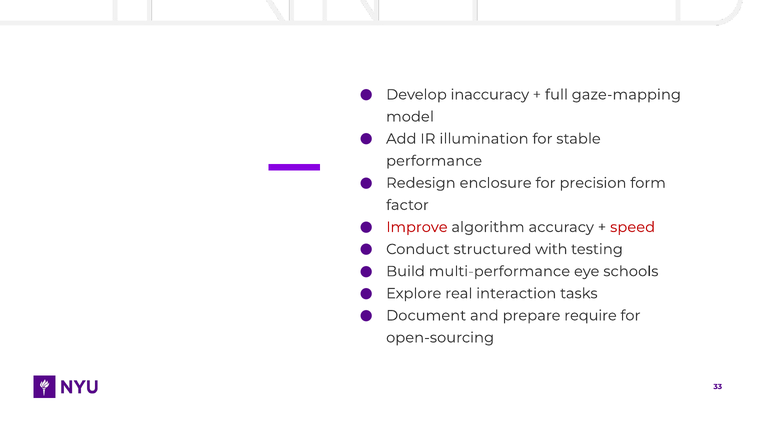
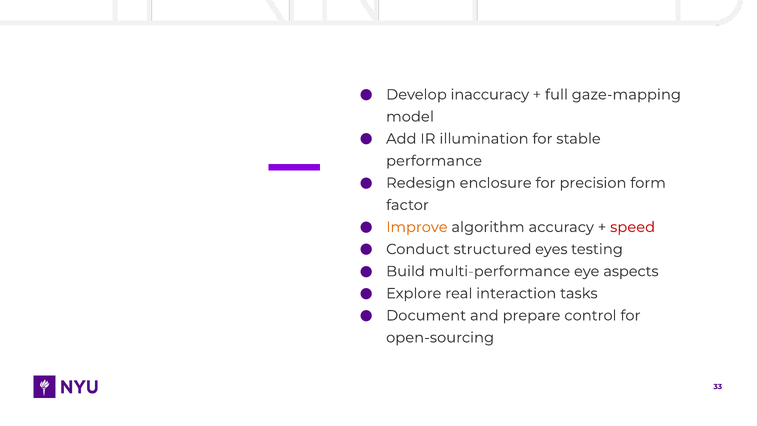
Improve colour: red -> orange
with: with -> eyes
schools: schools -> aspects
require: require -> control
